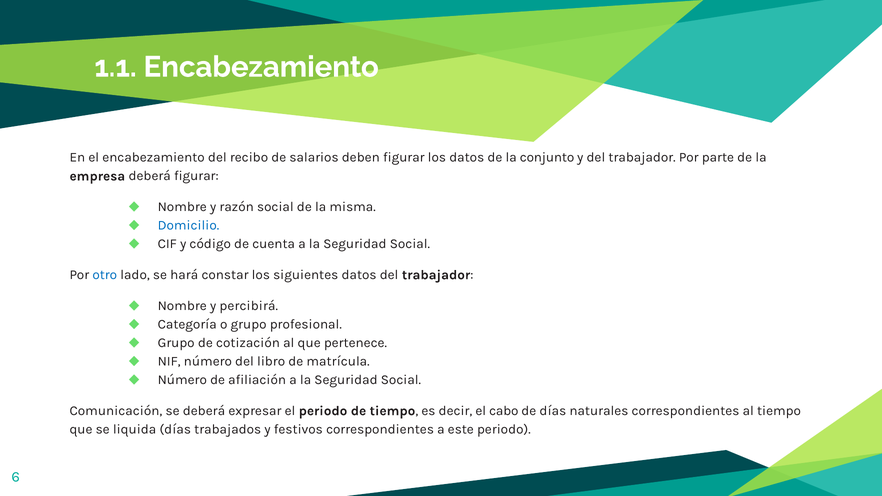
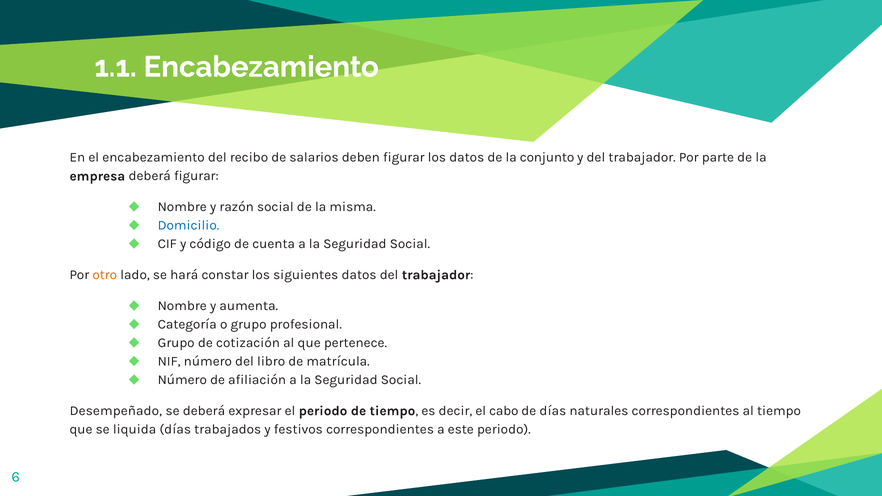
otro colour: blue -> orange
percibirá: percibirá -> aumenta
Comunicación: Comunicación -> Desempeñado
